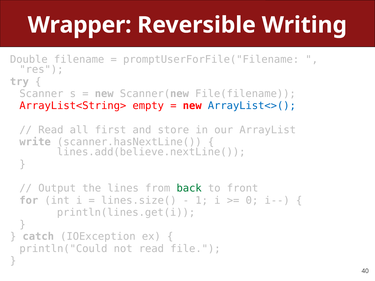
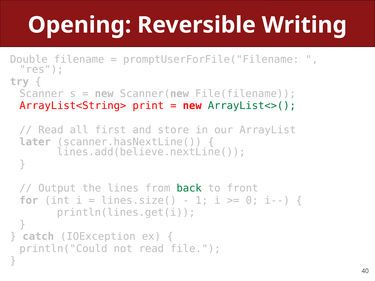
Wrapper: Wrapper -> Opening
empty: empty -> print
ArrayList<>( colour: blue -> green
write: write -> later
